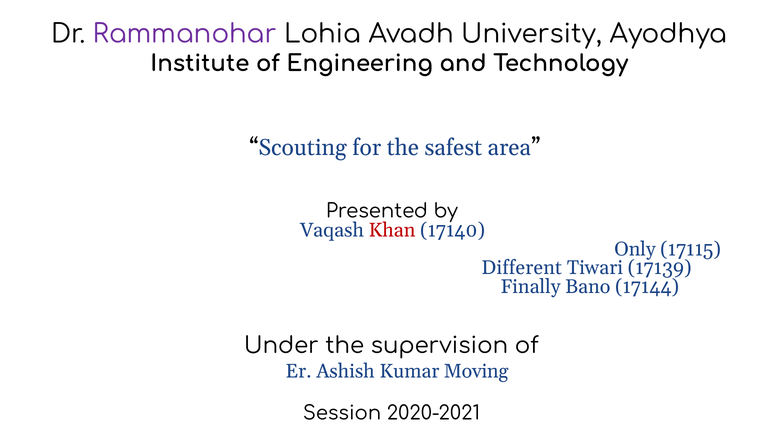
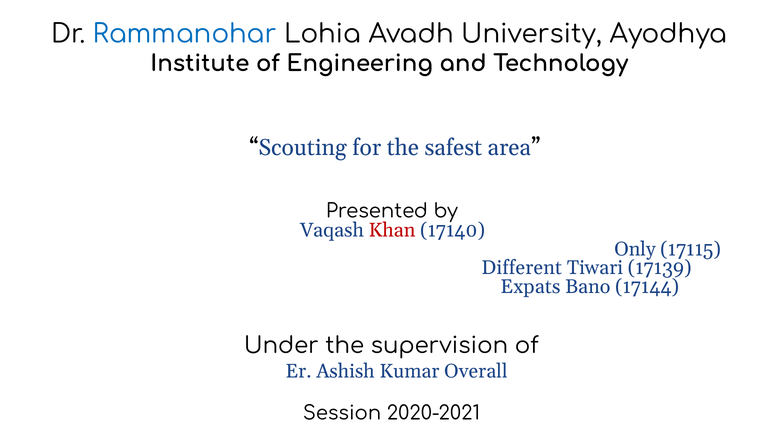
Rammanohar colour: purple -> blue
Finally: Finally -> Expats
Moving: Moving -> Overall
